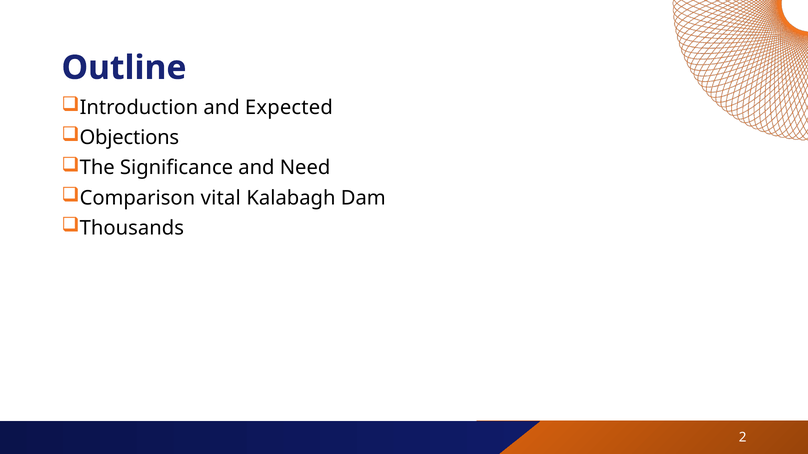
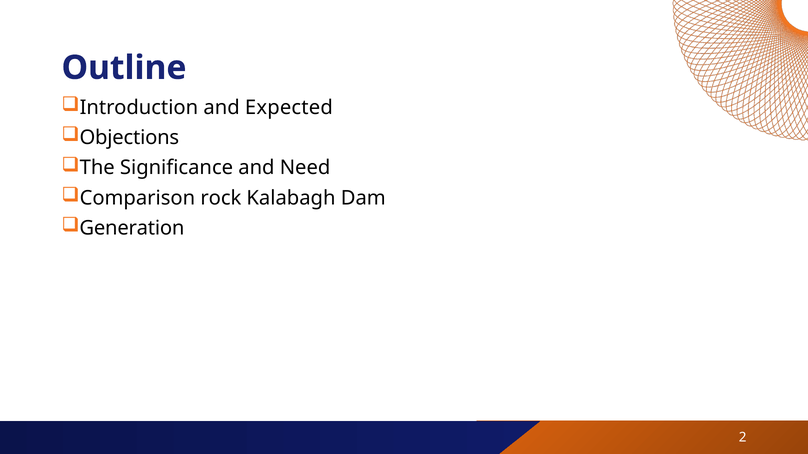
vital: vital -> rock
Thousands: Thousands -> Generation
